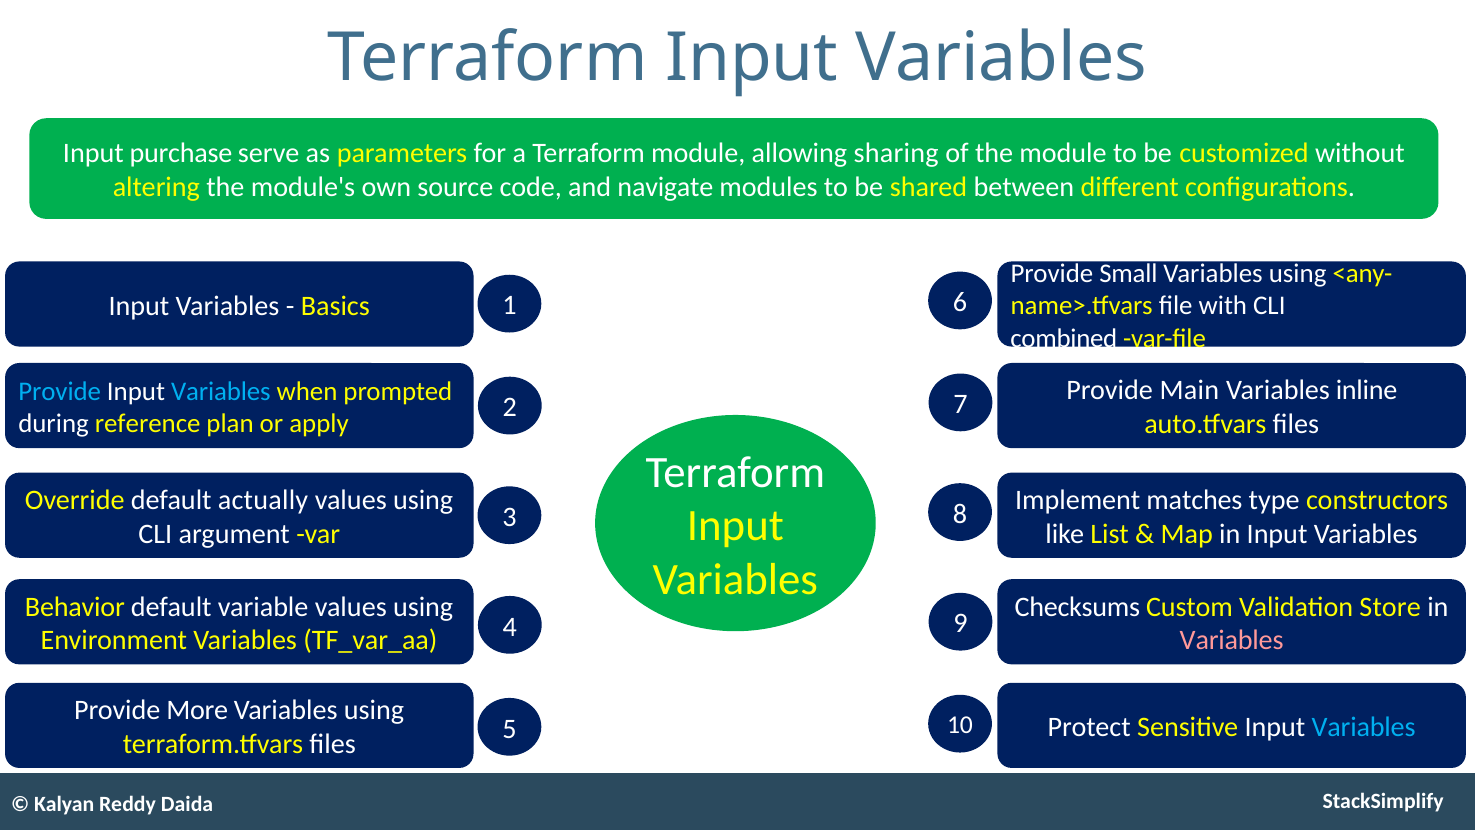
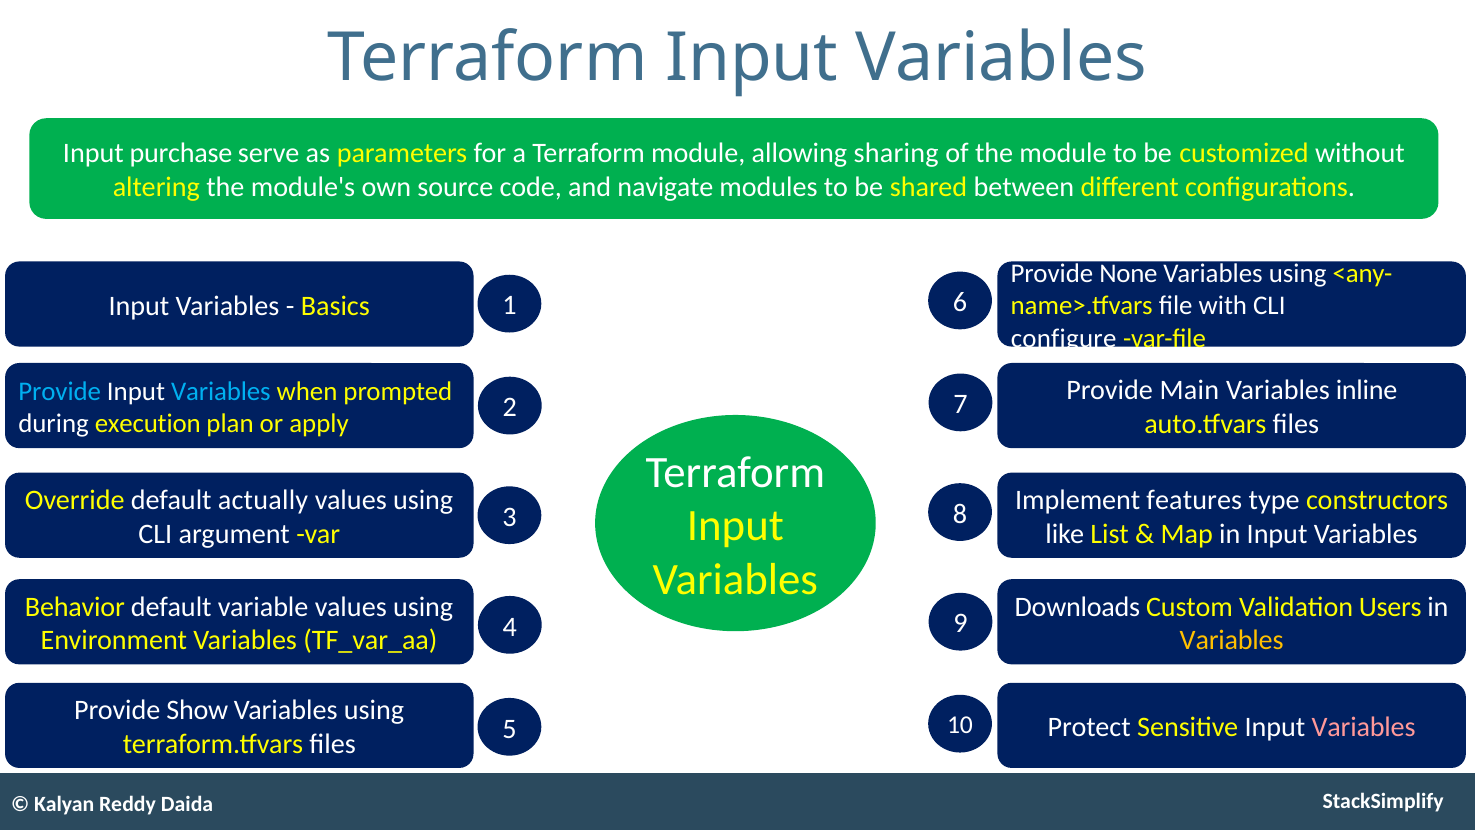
Small: Small -> None
combined: combined -> configure
reference: reference -> execution
matches: matches -> features
Checksums: Checksums -> Downloads
Store: Store -> Users
Variables at (1232, 640) colour: pink -> yellow
More: More -> Show
Variables at (1364, 727) colour: light blue -> pink
